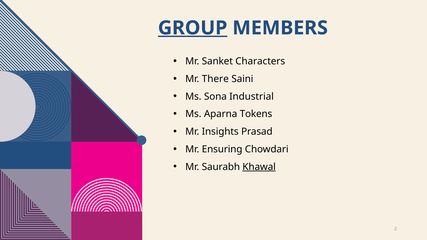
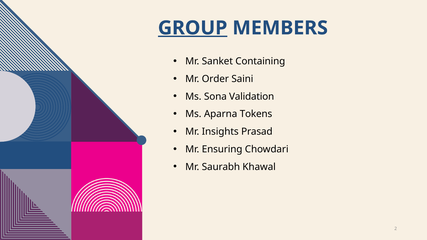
Characters: Characters -> Containing
There: There -> Order
Industrial: Industrial -> Validation
Khawal underline: present -> none
